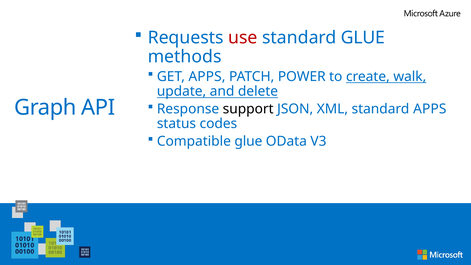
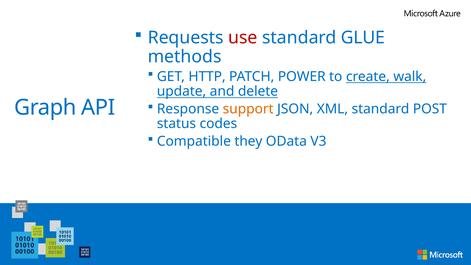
GET APPS: APPS -> HTTP
support colour: black -> orange
standard APPS: APPS -> POST
Compatible glue: glue -> they
